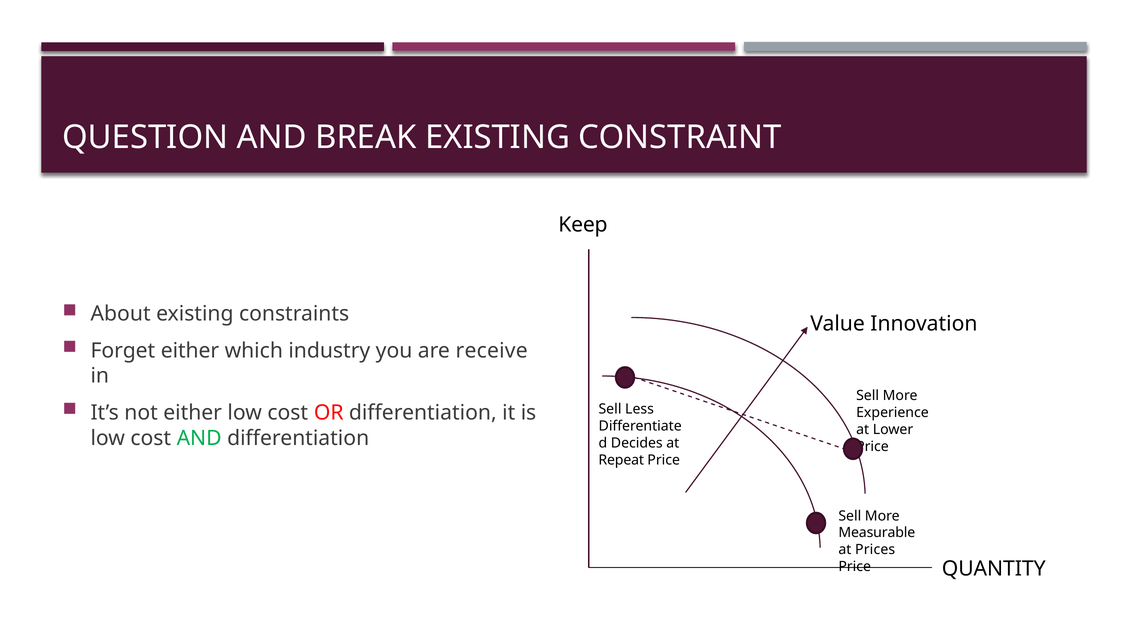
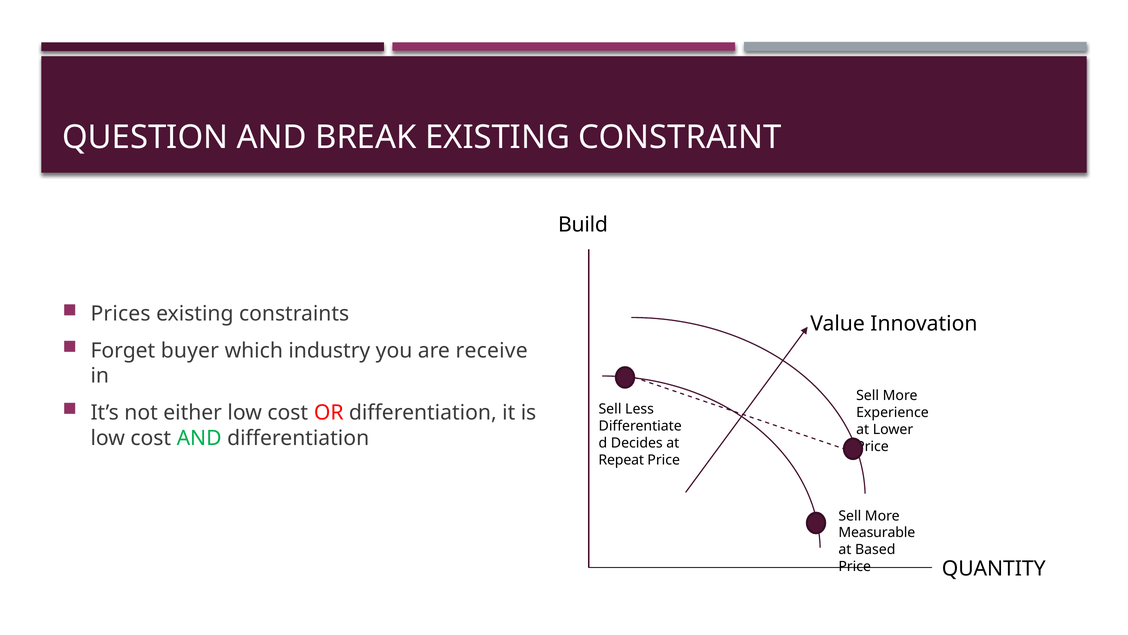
Keep: Keep -> Build
About: About -> Prices
Forget either: either -> buyer
Prices: Prices -> Based
